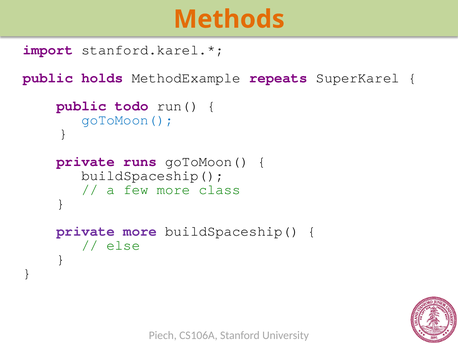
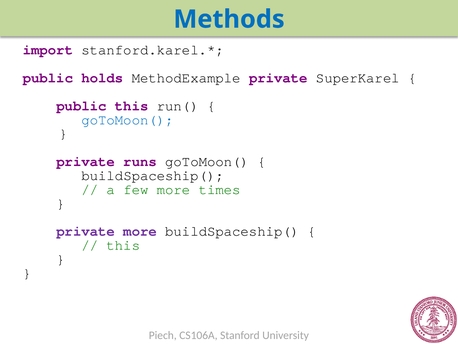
Methods colour: orange -> blue
MethodExample repeats: repeats -> private
public todo: todo -> this
class: class -> times
else at (123, 245): else -> this
